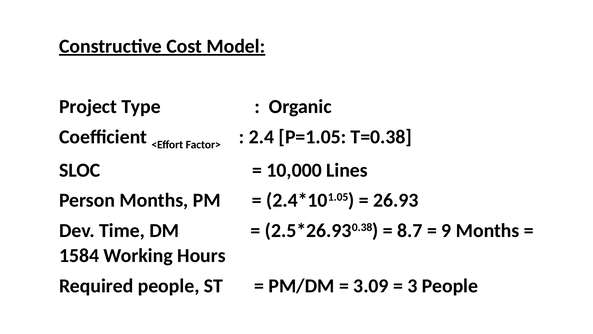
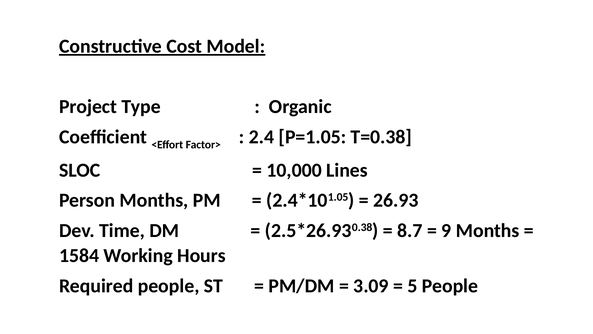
3: 3 -> 5
